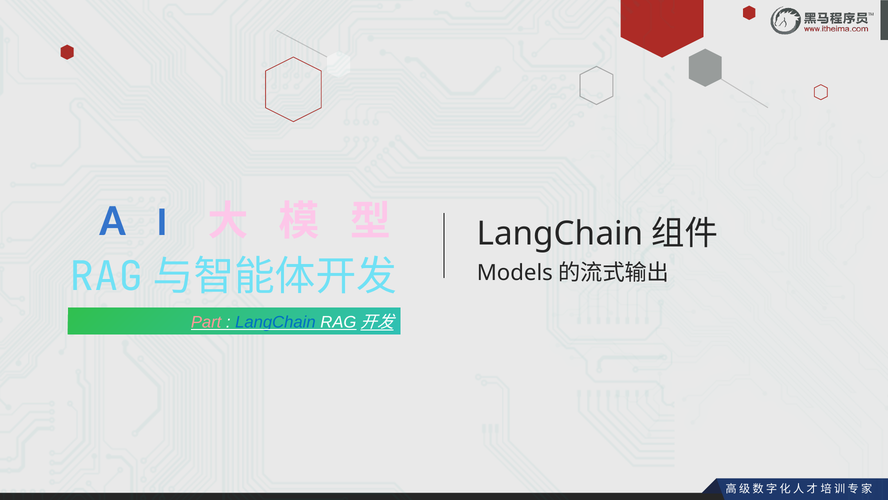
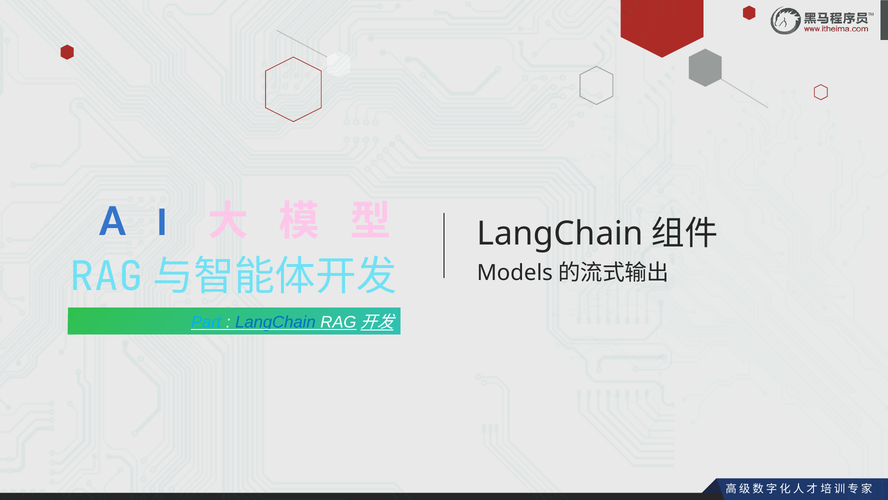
Part colour: pink -> light blue
